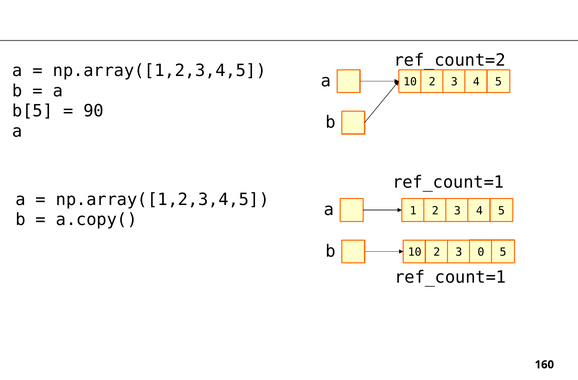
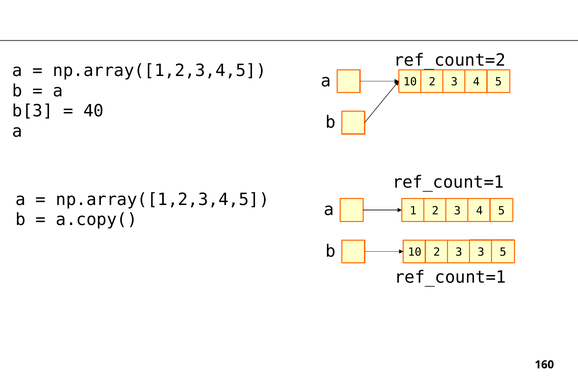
b[5: b[5 -> b[3
90: 90 -> 40
3 0: 0 -> 3
